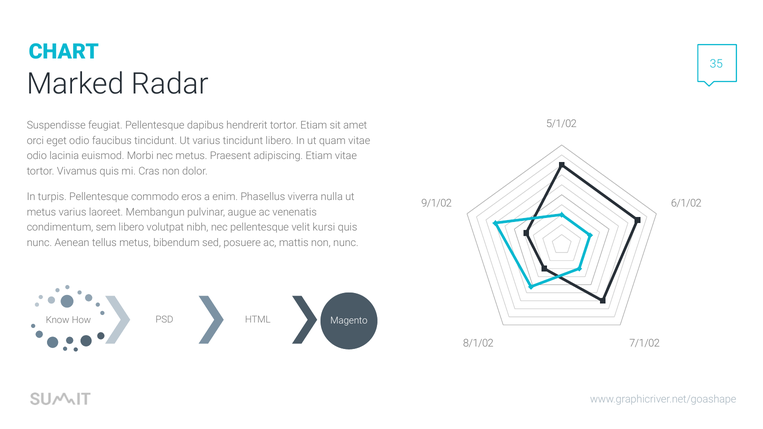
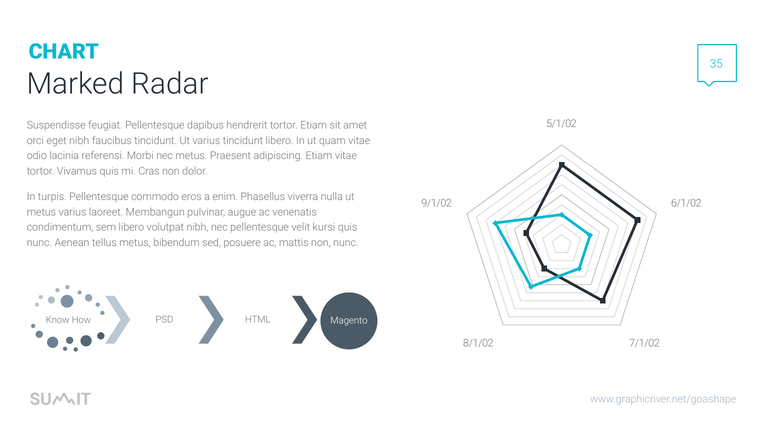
eget odio: odio -> nibh
euismod: euismod -> referensi
